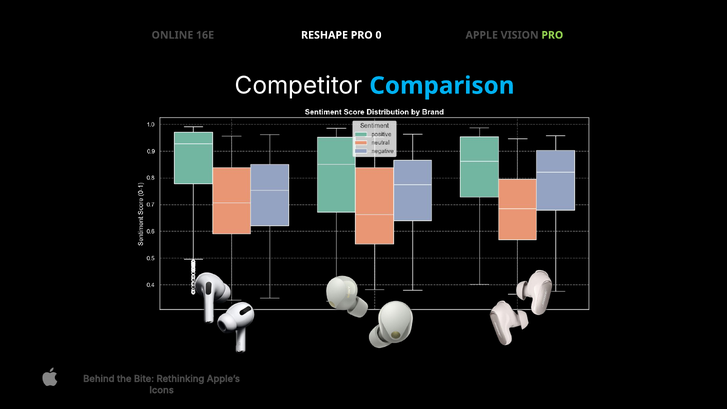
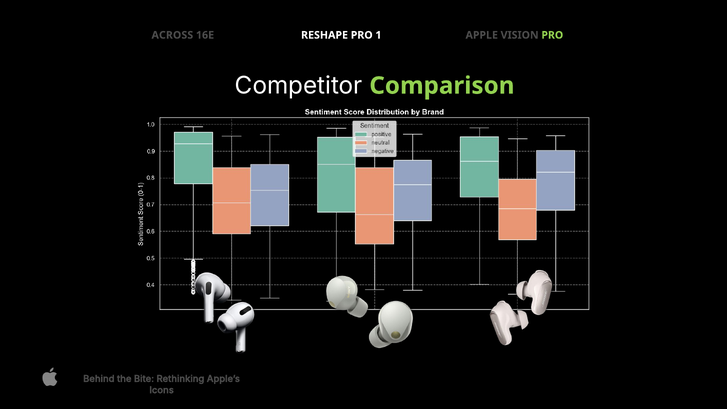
ONLINE: ONLINE -> ACROSS
0: 0 -> 1
Comparison colour: light blue -> light green
